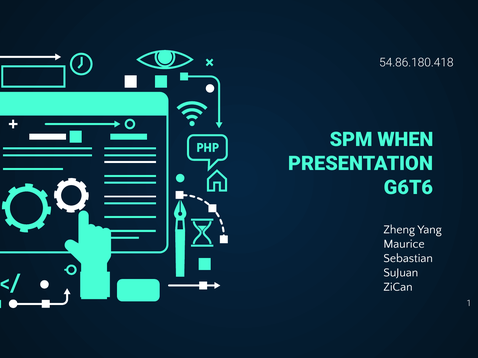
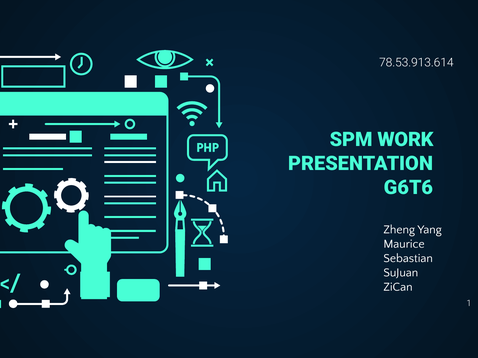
54.86.180.418: 54.86.180.418 -> 78.53.913.614
WHEN: WHEN -> WORK
